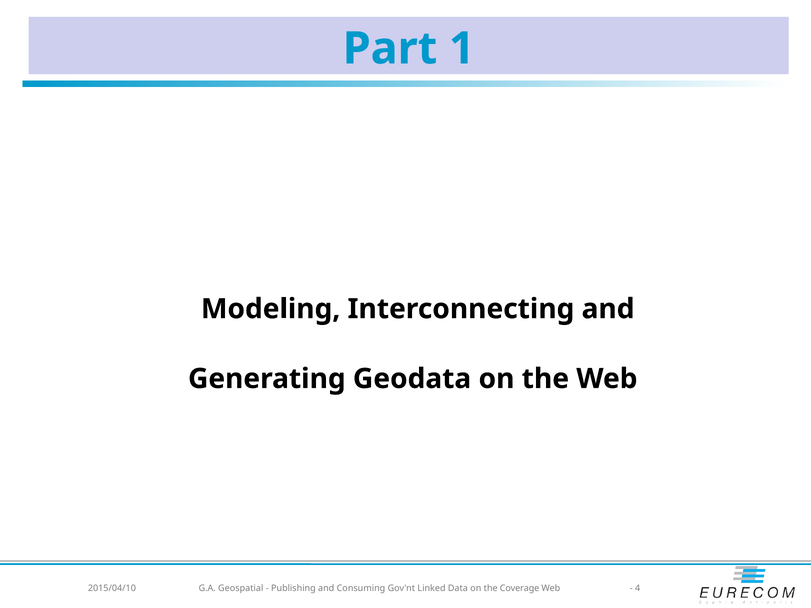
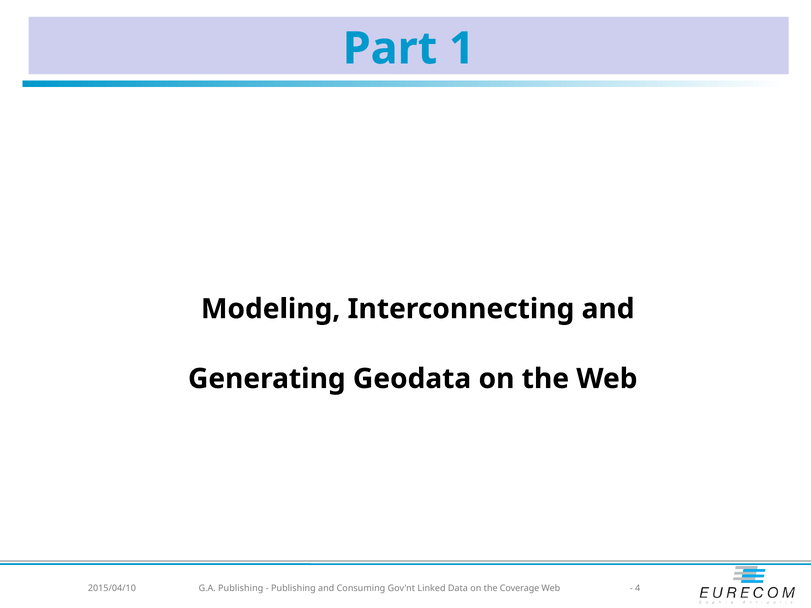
G.A Geospatial: Geospatial -> Publishing
